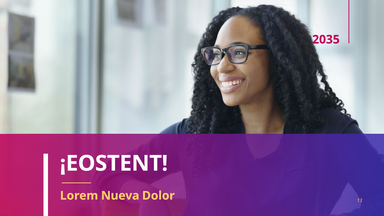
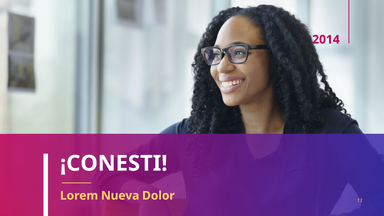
2035: 2035 -> 2014
¡EOSTENT: ¡EOSTENT -> ¡CONESTI
